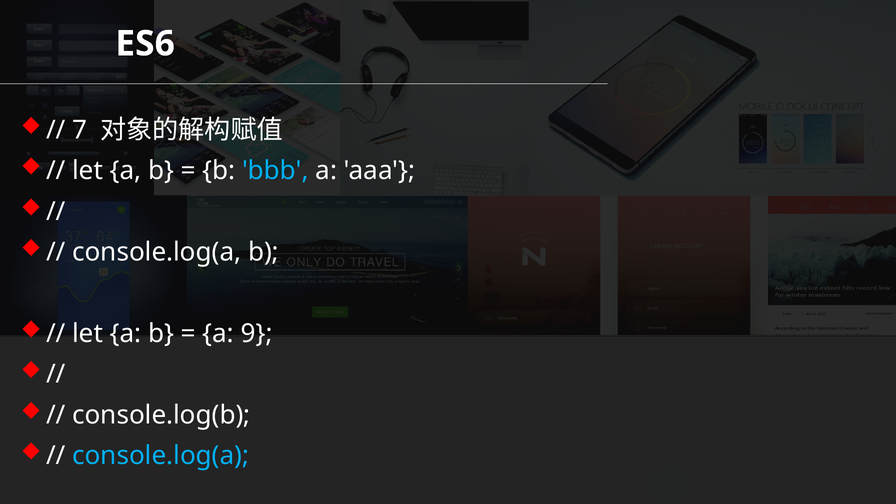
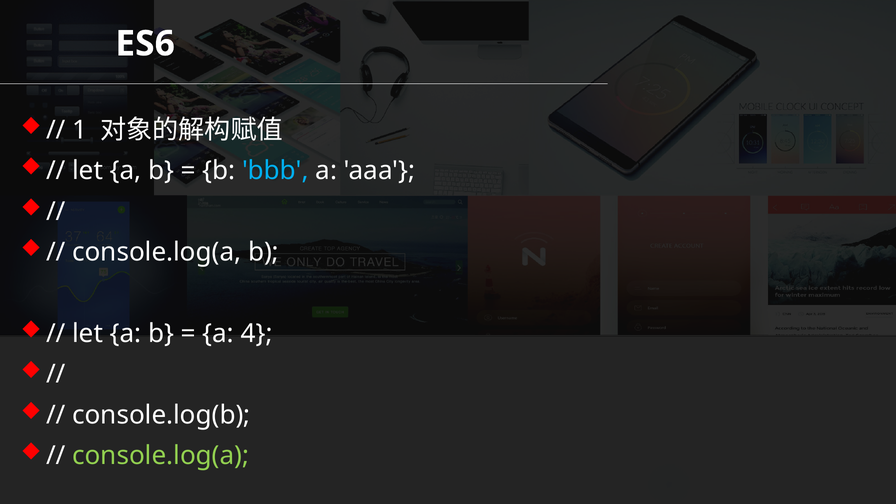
7: 7 -> 1
9: 9 -> 4
console.log(a at (161, 456) colour: light blue -> light green
